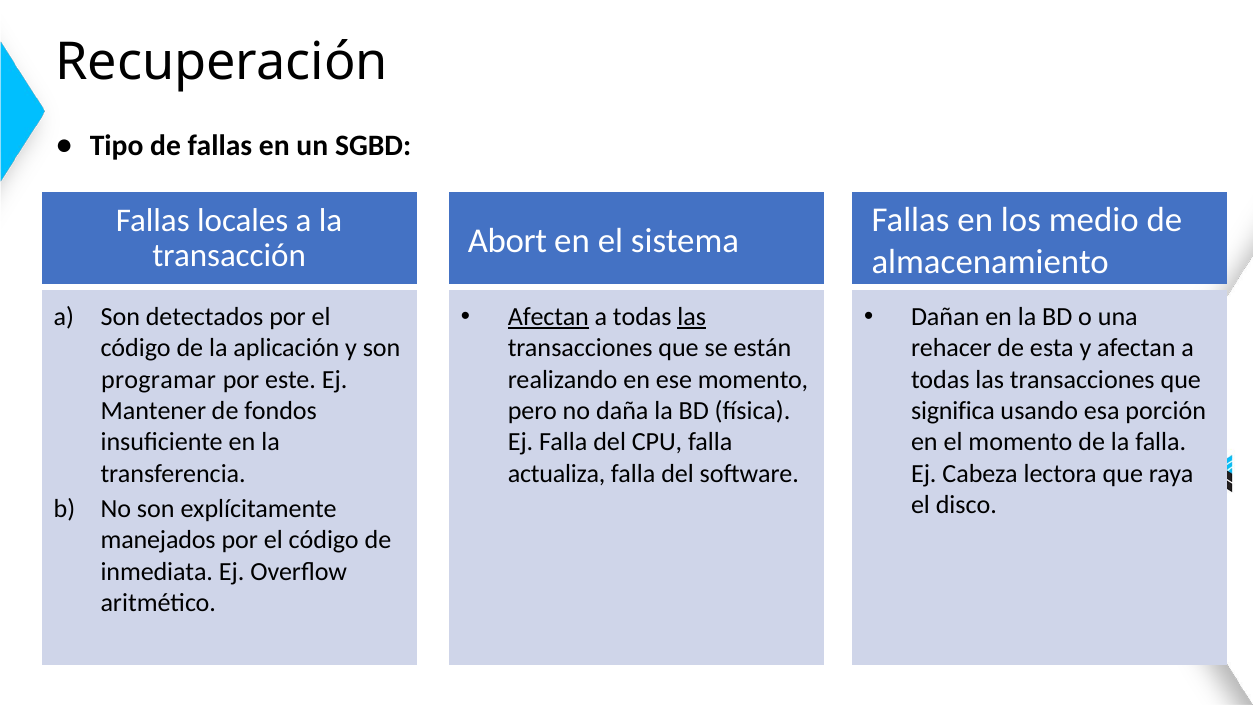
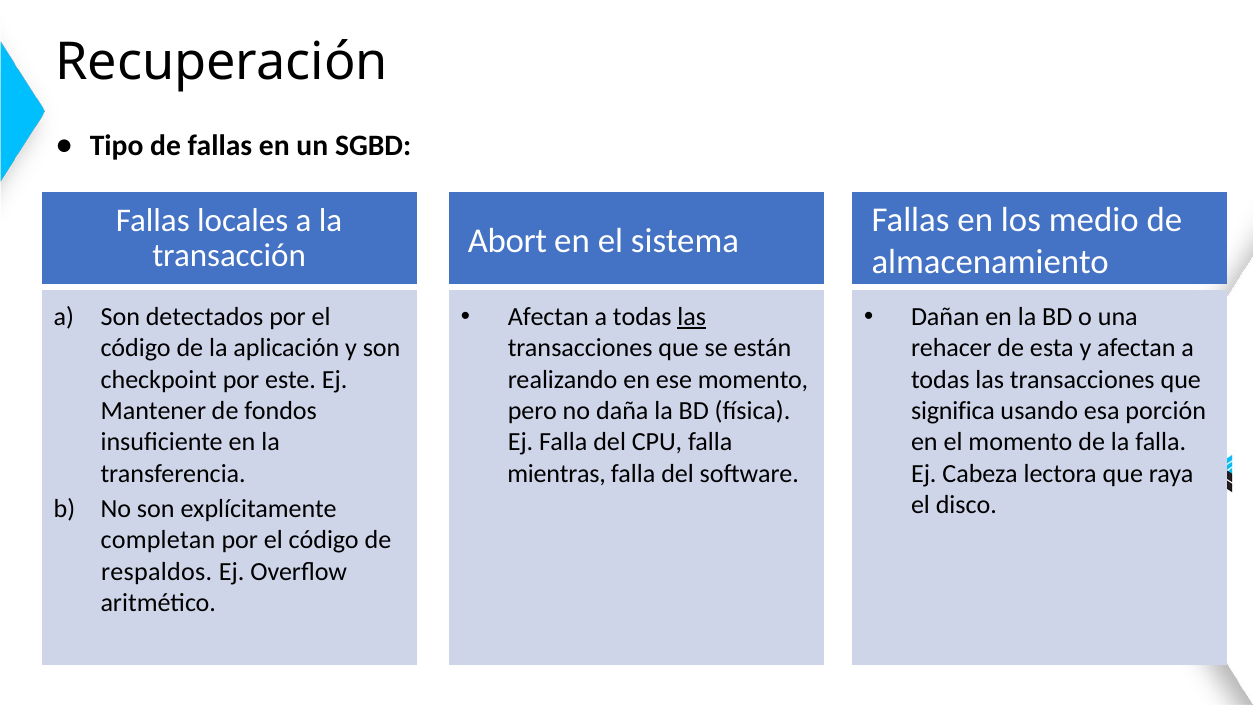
Afectan at (548, 317) underline: present -> none
programar: programar -> checkpoint
actualiza: actualiza -> mientras
manejados: manejados -> completan
inmediata: inmediata -> respaldos
